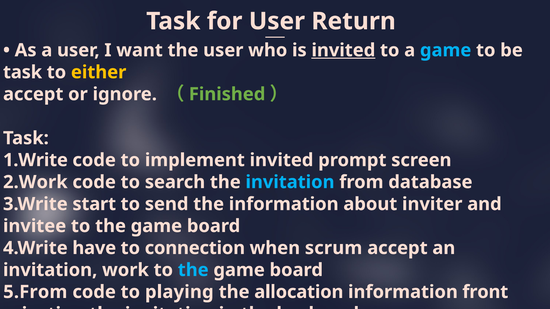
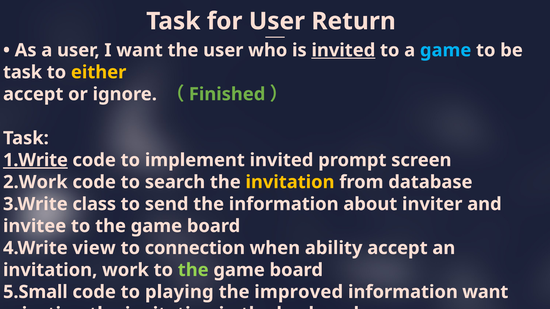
1.Write underline: none -> present
invitation at (290, 182) colour: light blue -> yellow
start: start -> class
have: have -> view
scrum: scrum -> ability
the at (193, 270) colour: light blue -> light green
5.From: 5.From -> 5.Small
allocation: allocation -> improved
information front: front -> want
